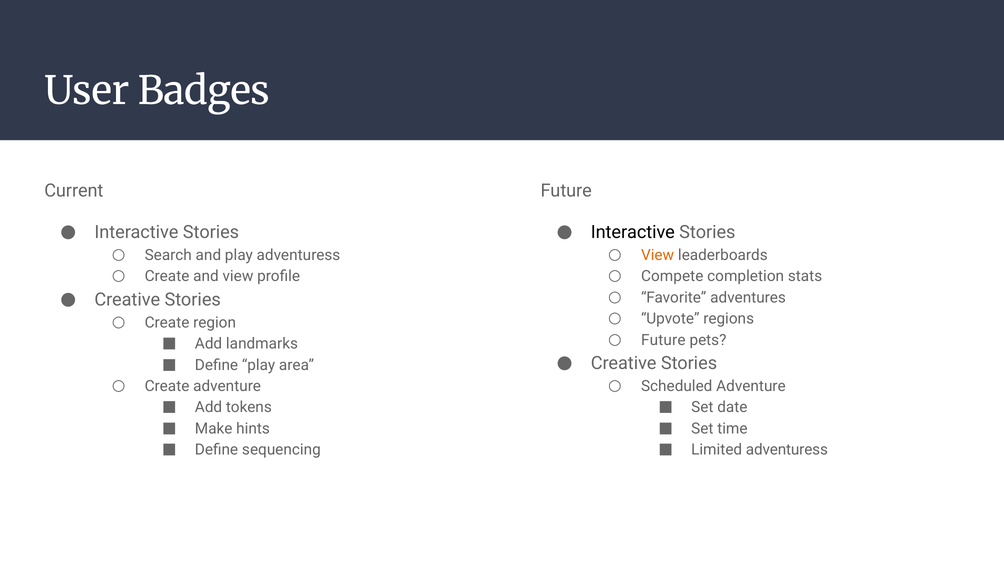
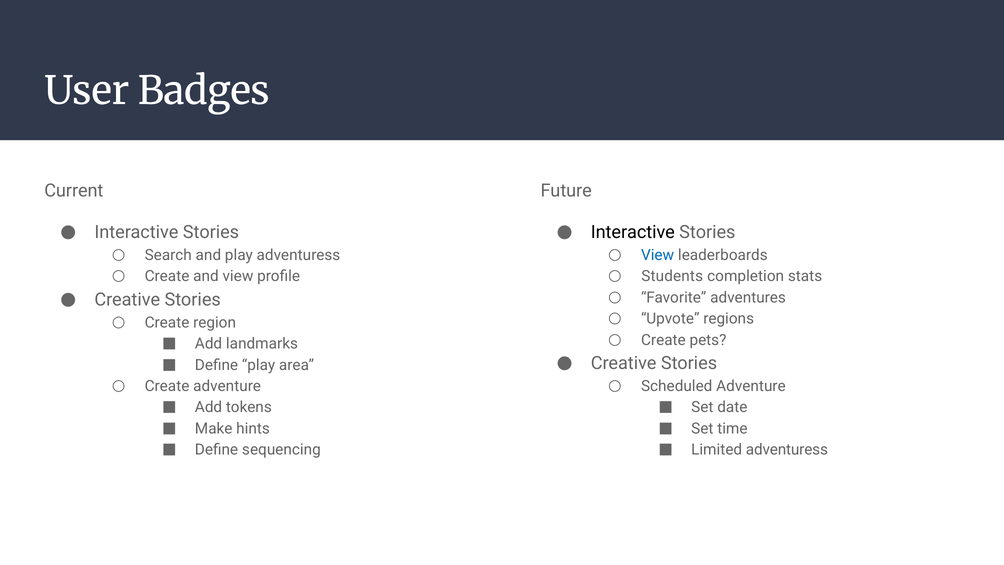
View at (658, 255) colour: orange -> blue
Compete: Compete -> Students
Future at (663, 340): Future -> Create
